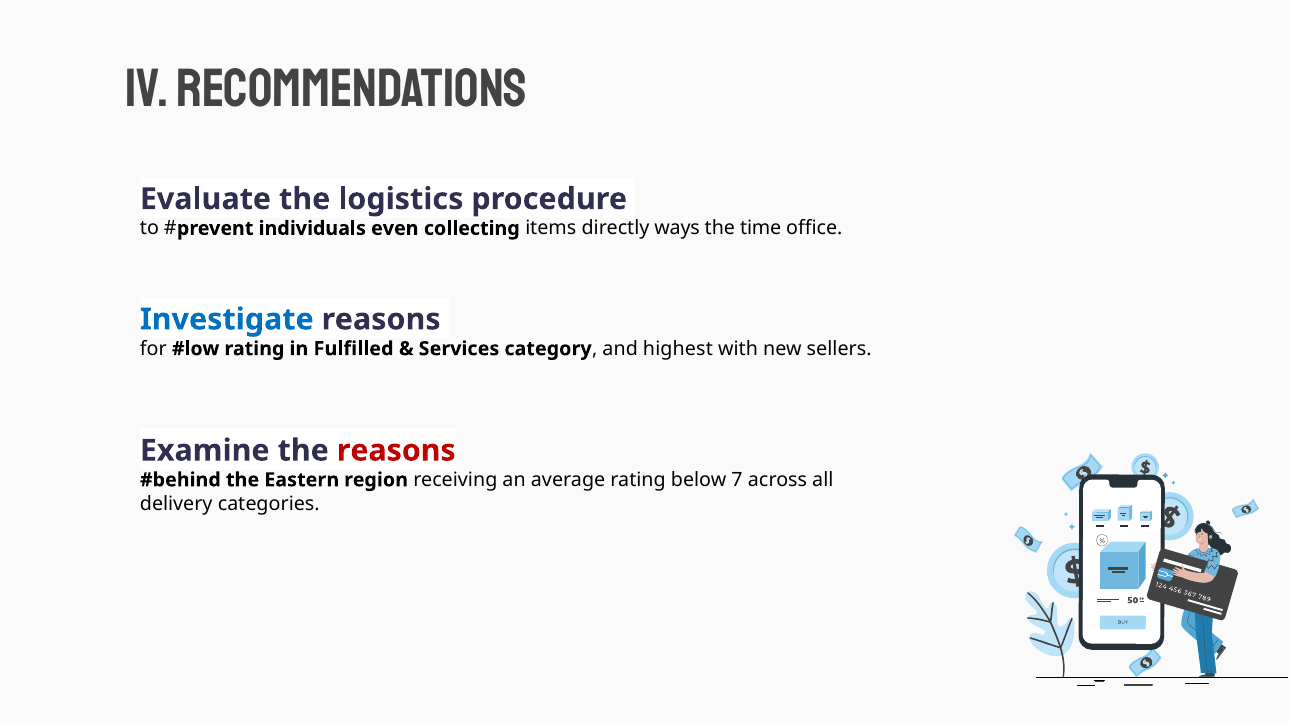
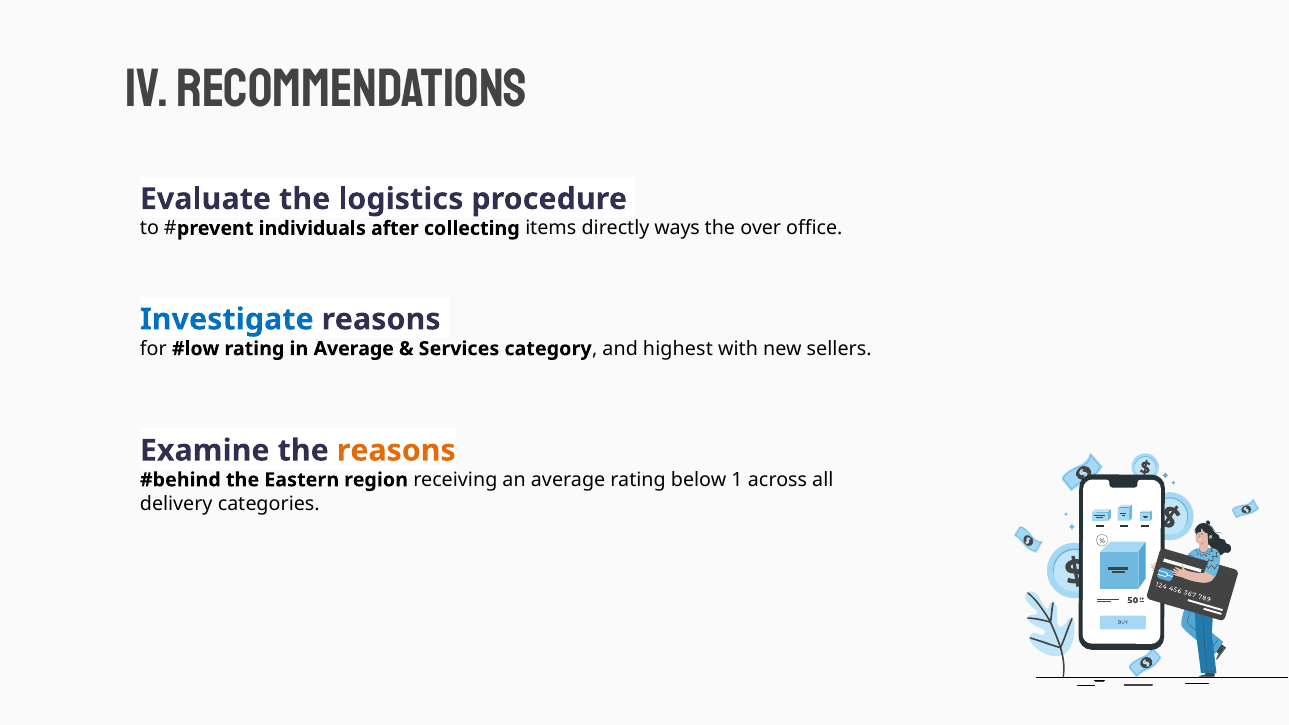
even: even -> after
time: time -> over
in Fulfilled: Fulfilled -> Average
reasons at (396, 451) colour: red -> orange
7: 7 -> 1
